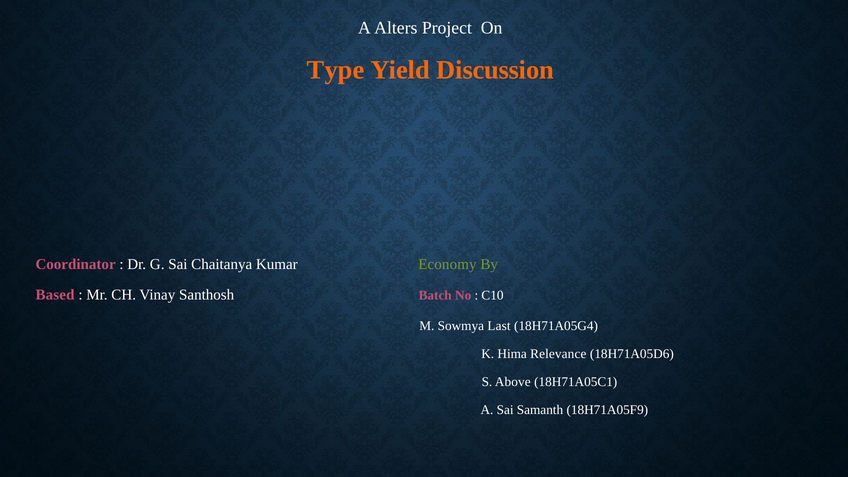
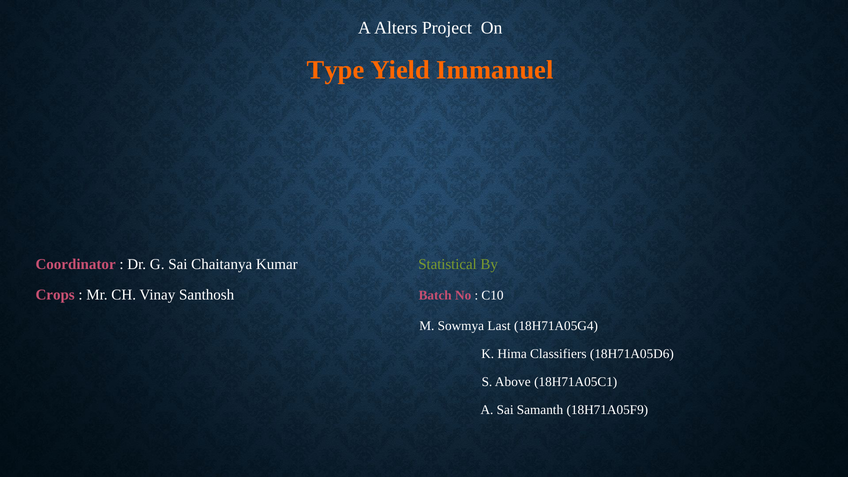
Discussion: Discussion -> Immanuel
Economy: Economy -> Statistical
Based: Based -> Crops
Relevance: Relevance -> Classifiers
